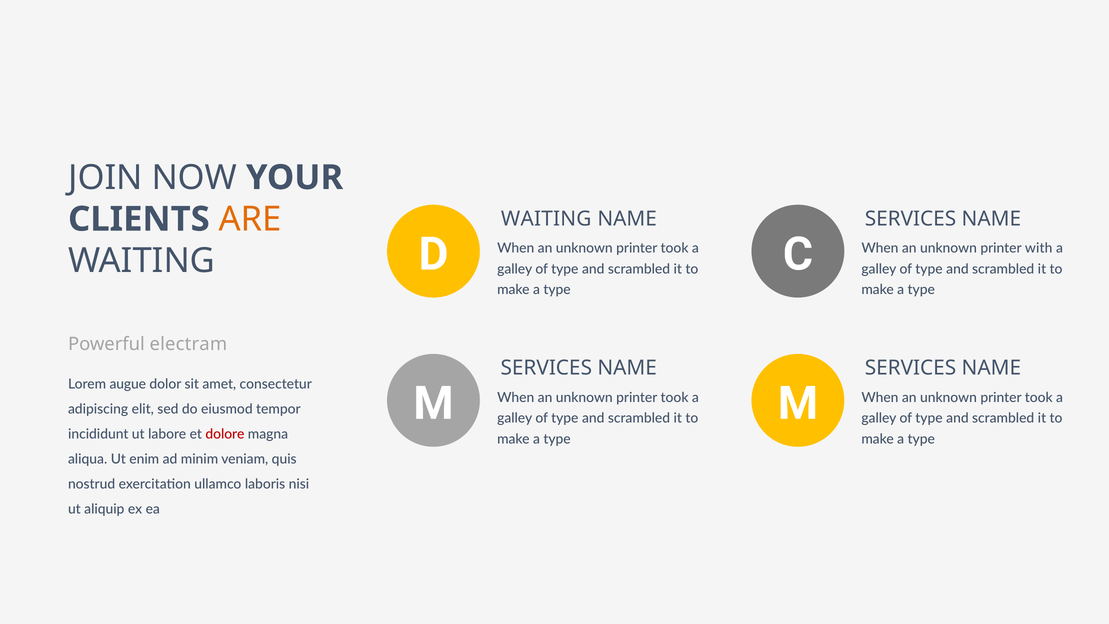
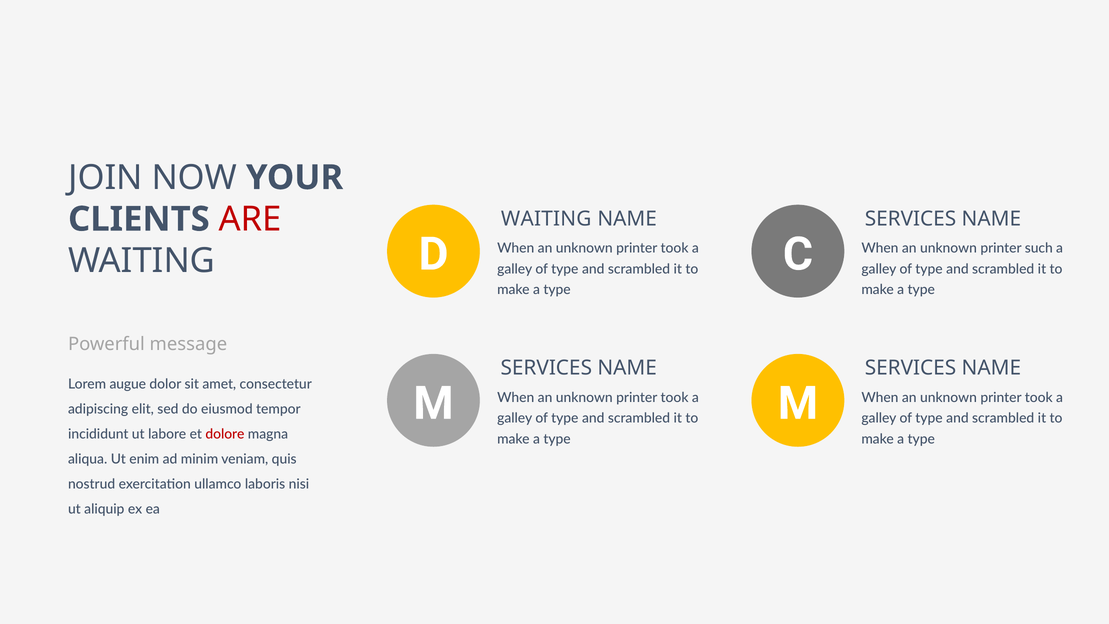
ARE colour: orange -> red
with: with -> such
electram: electram -> message
